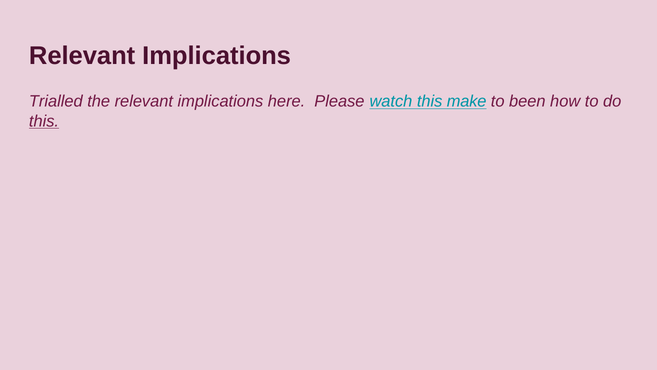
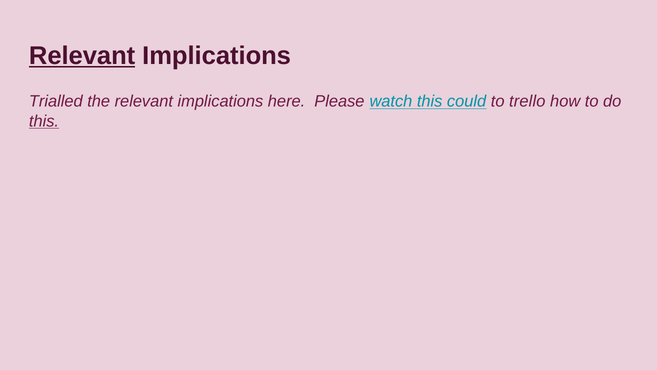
Relevant at (82, 56) underline: none -> present
make: make -> could
been: been -> trello
